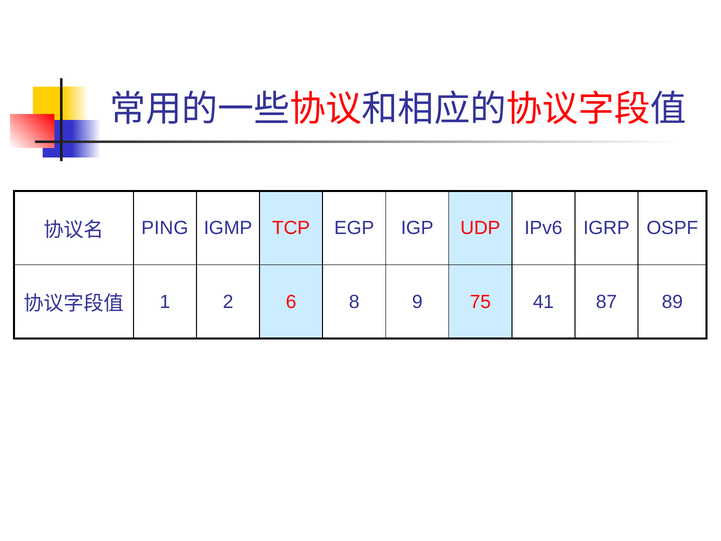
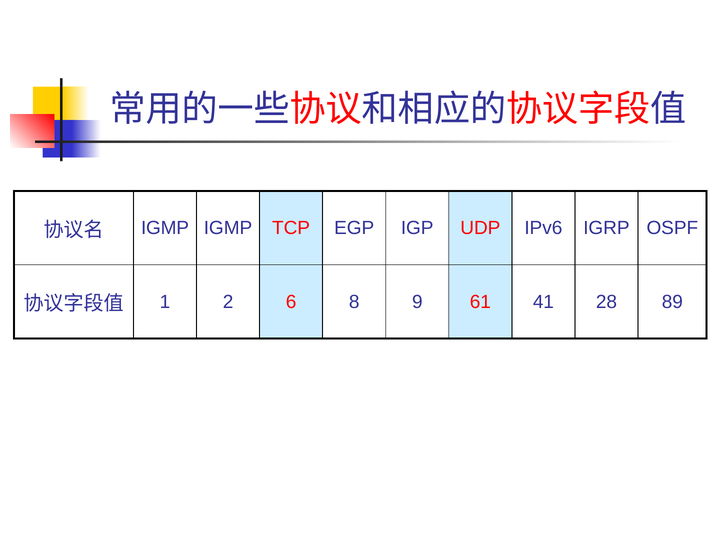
PING at (165, 228): PING -> IGMP
75: 75 -> 61
87: 87 -> 28
